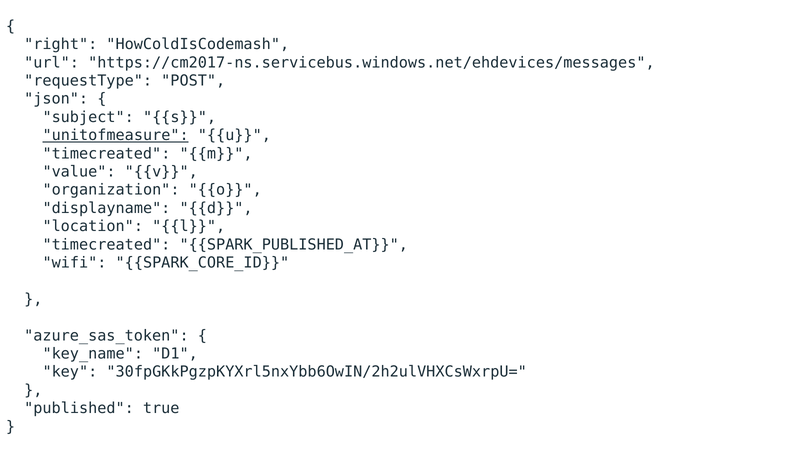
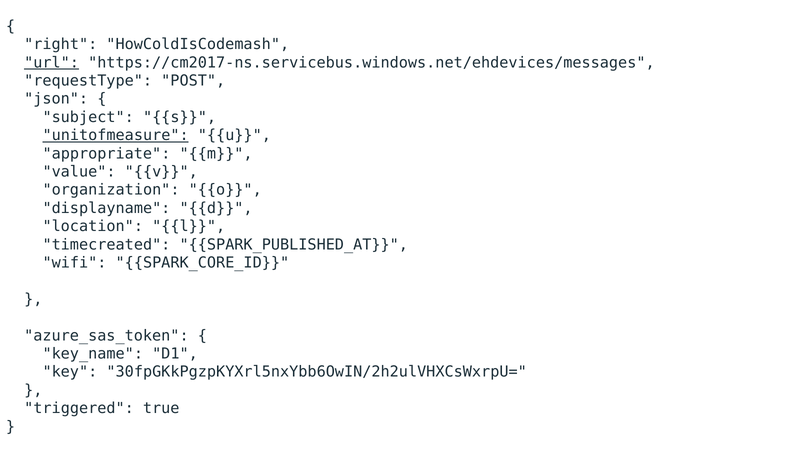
url underline: none -> present
timecreated at (106, 154): timecreated -> appropriate
published: published -> triggered
